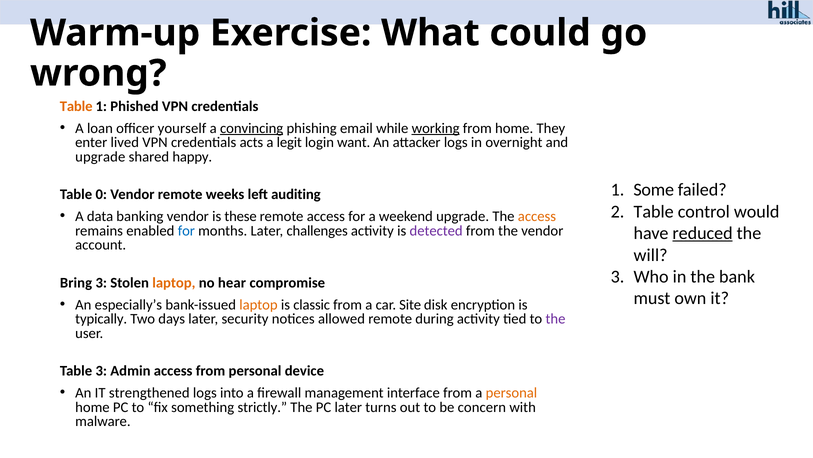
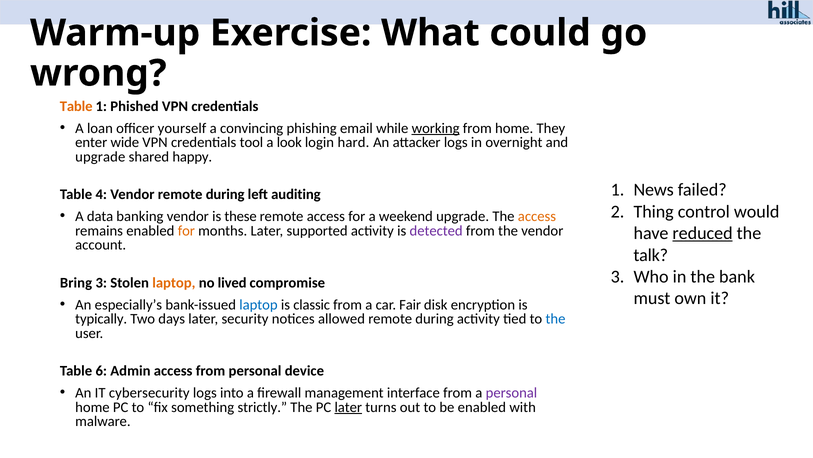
convincing underline: present -> none
lived: lived -> wide
acts: acts -> tool
legit: legit -> look
want: want -> hard
Some: Some -> News
0: 0 -> 4
Vendor remote weeks: weeks -> during
2 Table: Table -> Thing
for at (186, 230) colour: blue -> orange
challenges: challenges -> supported
will: will -> talk
hear: hear -> lived
laptop at (258, 304) colour: orange -> blue
Site: Site -> Fair
the at (555, 318) colour: purple -> blue
Table 3: 3 -> 6
strengthened: strengthened -> cybersecurity
personal at (511, 392) colour: orange -> purple
later at (348, 407) underline: none -> present
be concern: concern -> enabled
